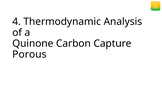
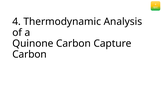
Porous at (29, 54): Porous -> Carbon
